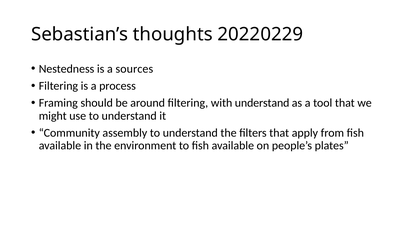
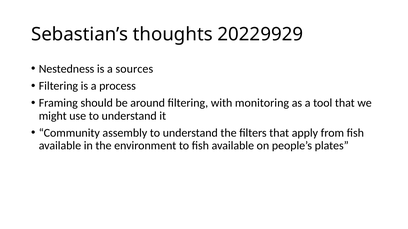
20220229: 20220229 -> 20229929
with understand: understand -> monitoring
